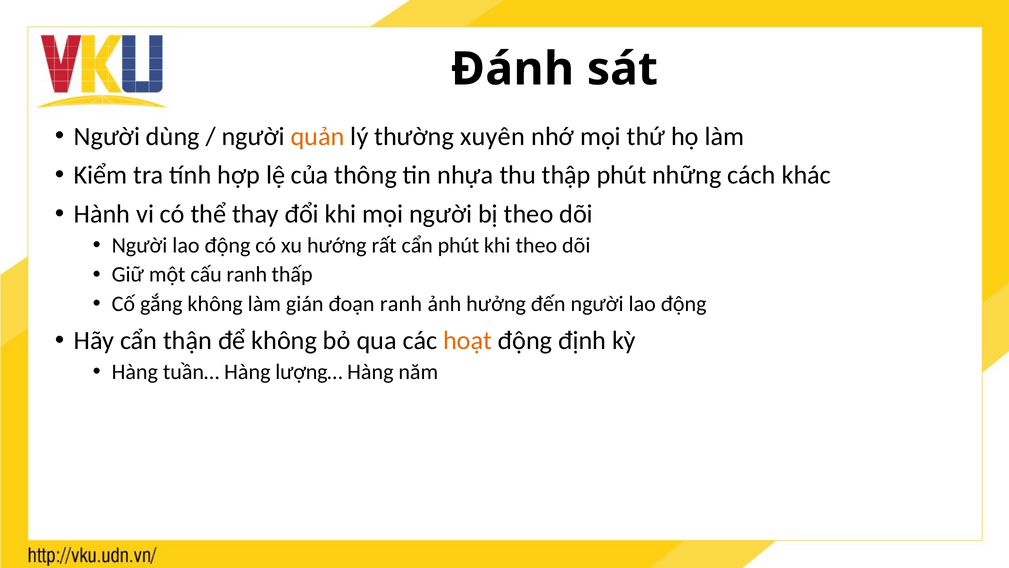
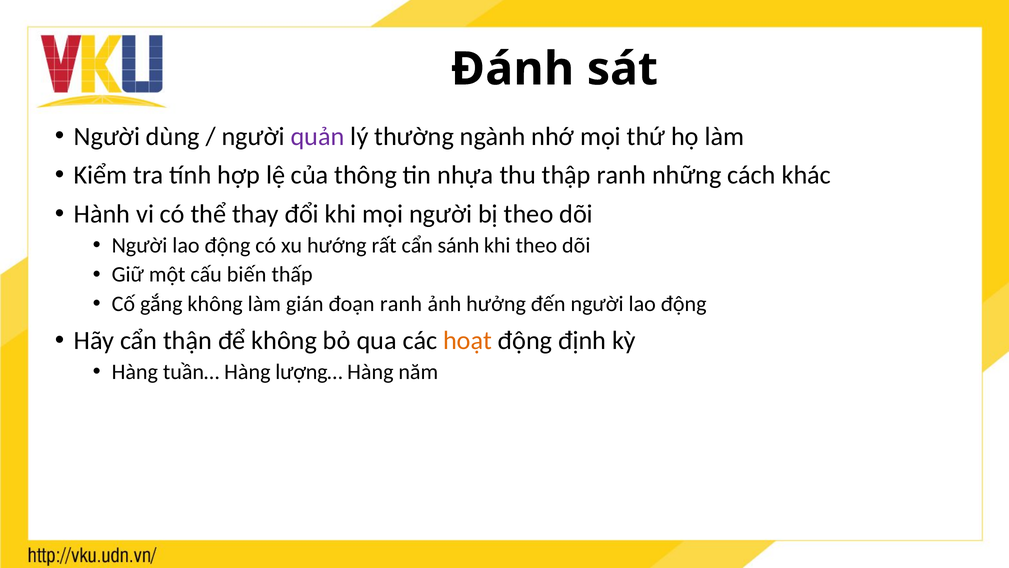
quản colour: orange -> purple
xuyên: xuyên -> ngành
thập phút: phút -> ranh
cẩn phút: phút -> sánh
cấu ranh: ranh -> biến
